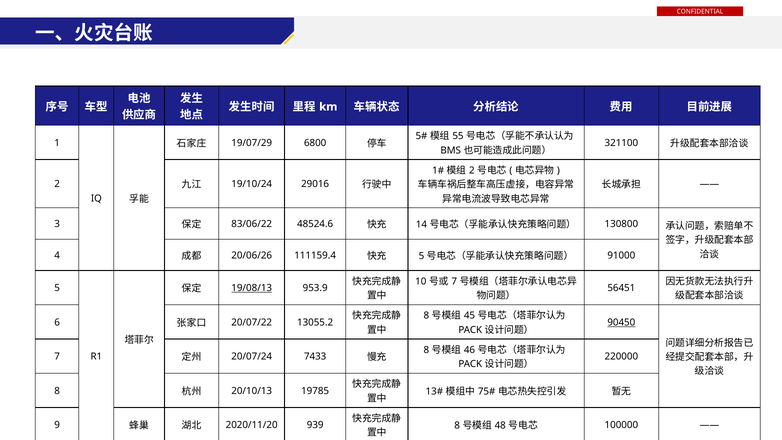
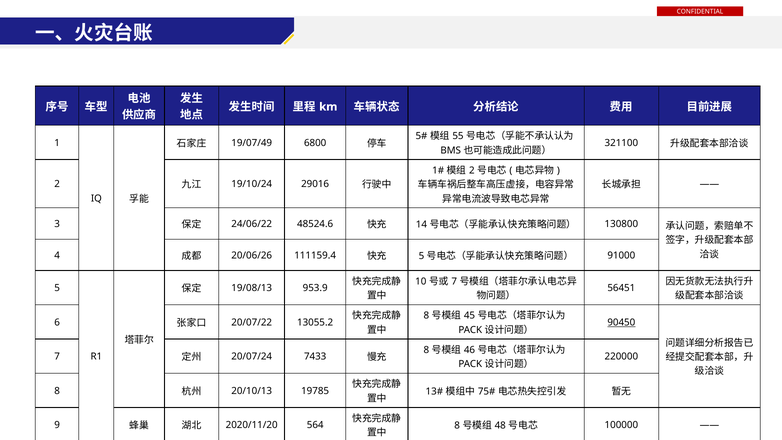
19/07/29: 19/07/29 -> 19/07/49
83/06/22: 83/06/22 -> 24/06/22
19/08/13 underline: present -> none
939: 939 -> 564
